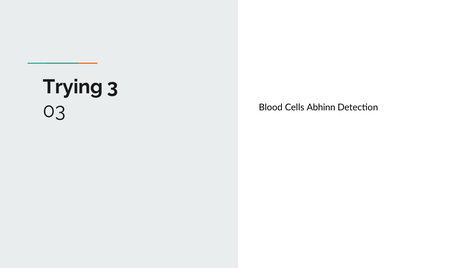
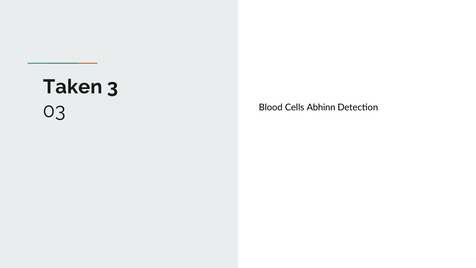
Trying: Trying -> Taken
